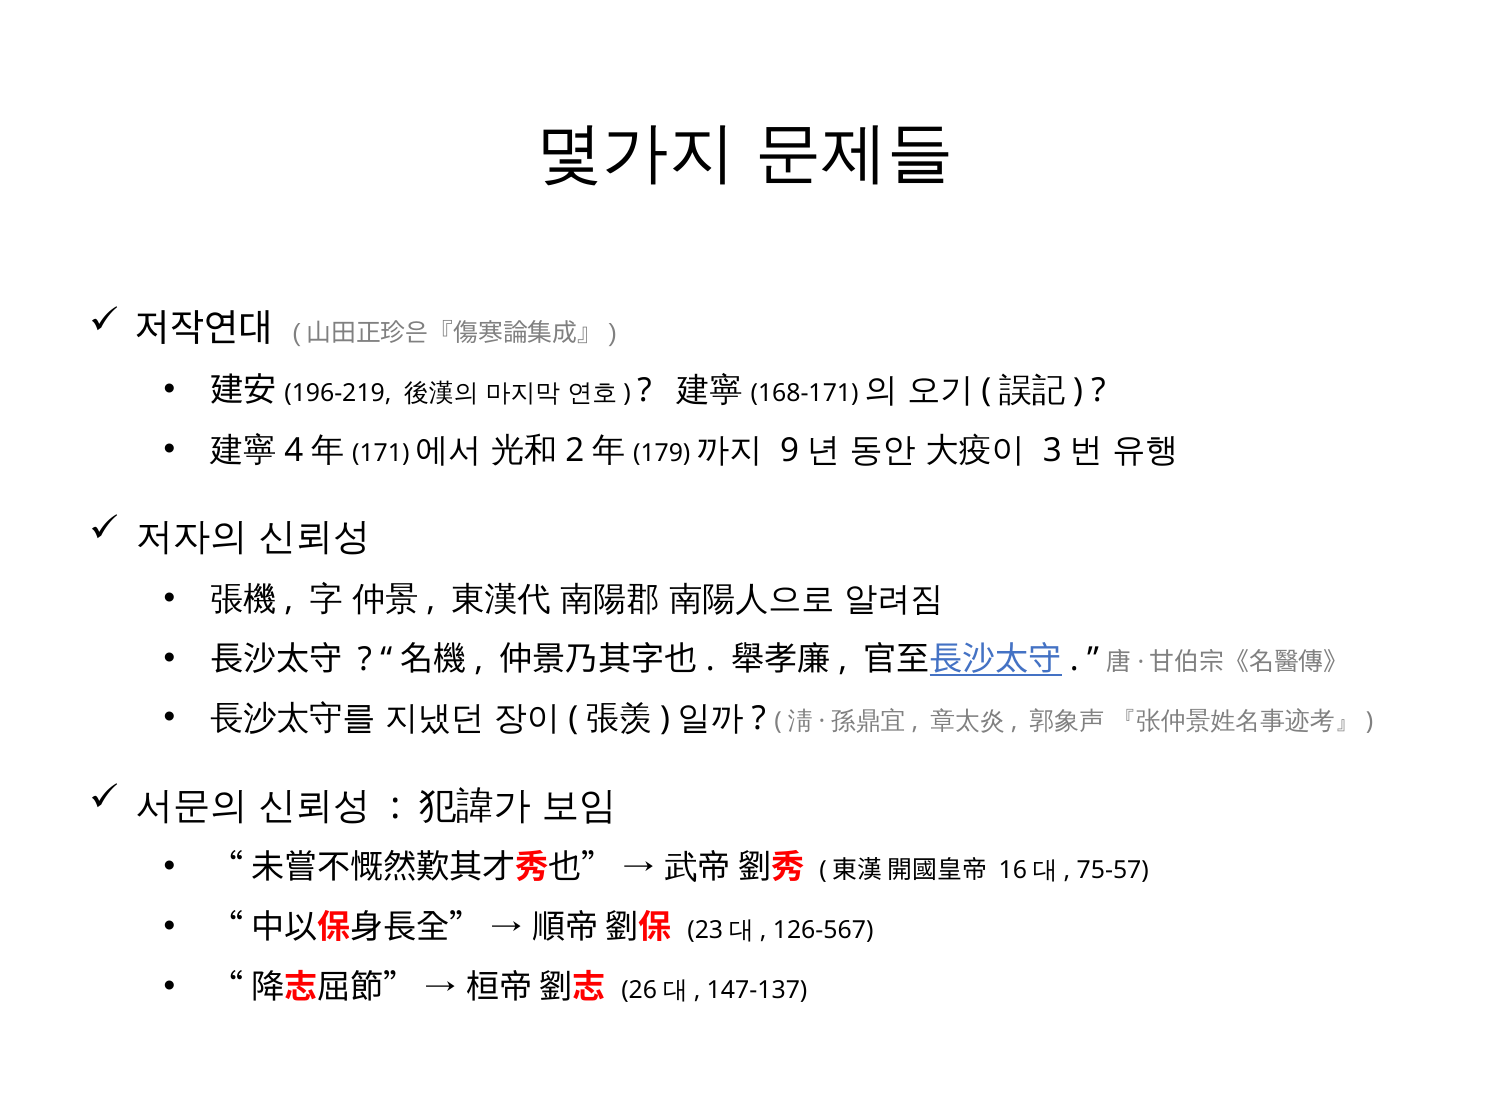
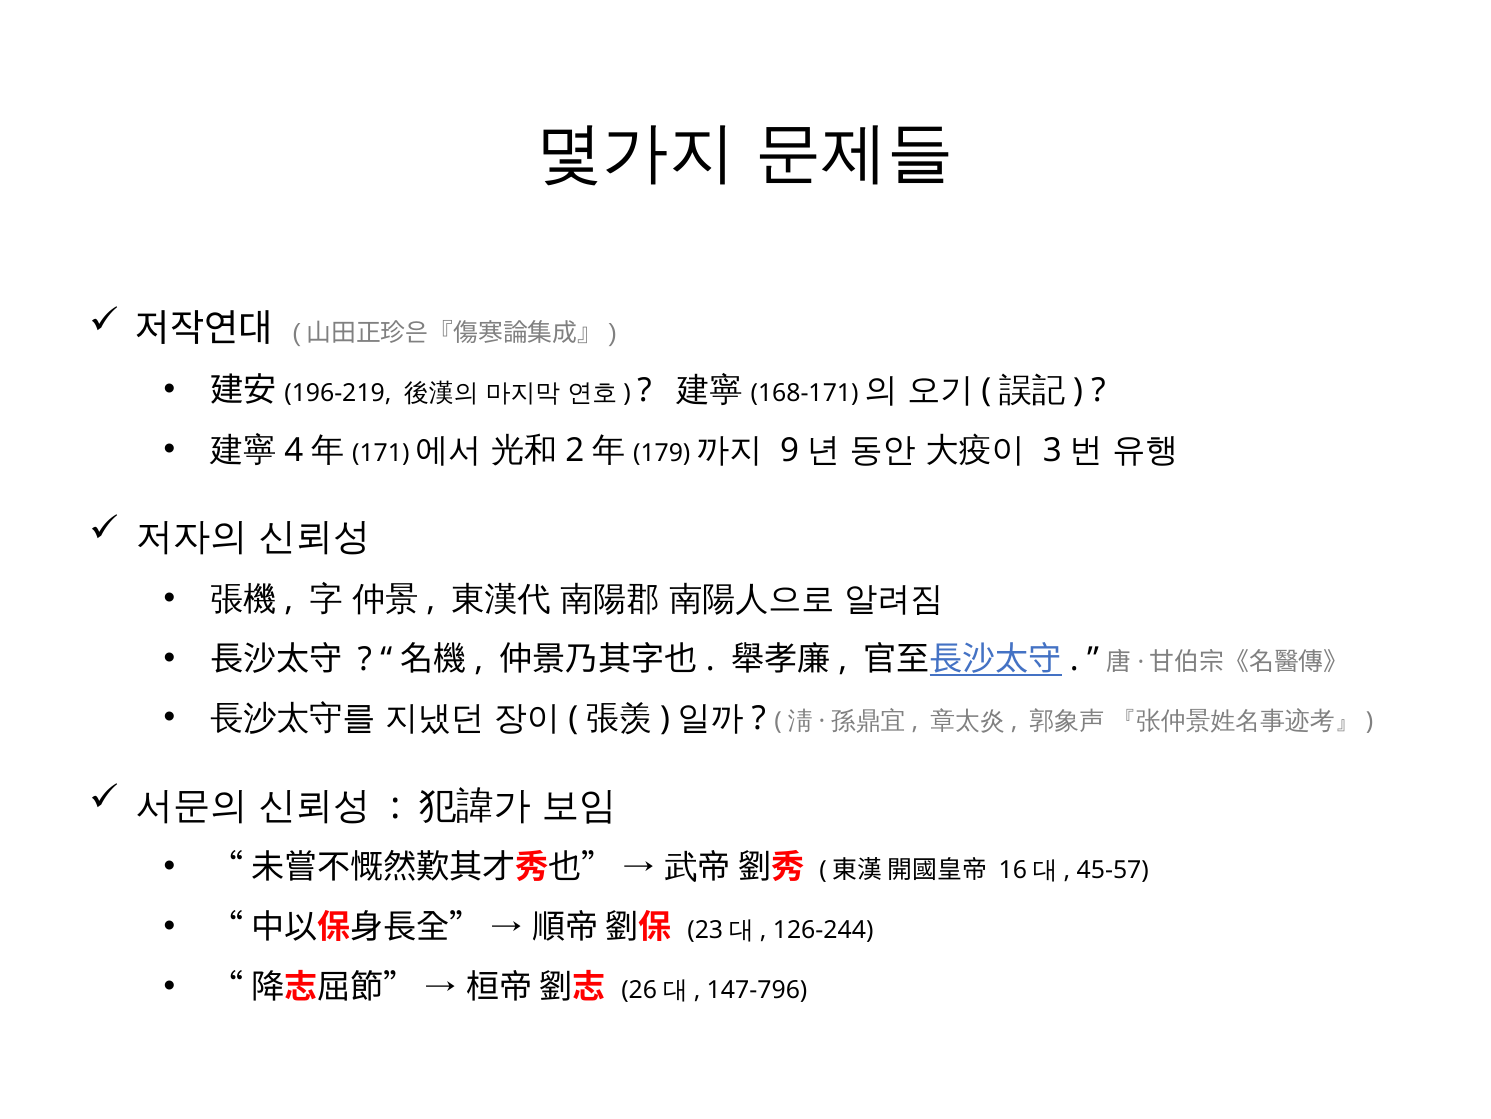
75-57: 75-57 -> 45-57
126-567: 126-567 -> 126-244
147-137: 147-137 -> 147-796
